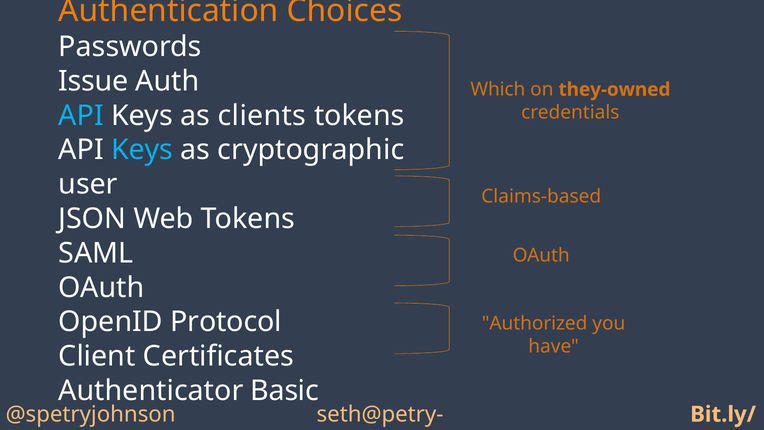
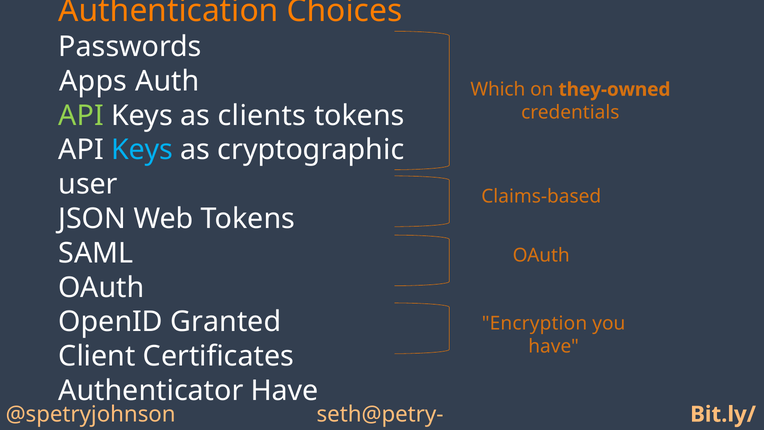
Issue: Issue -> Apps
API at (81, 115) colour: light blue -> light green
Protocol: Protocol -> Granted
Authorized: Authorized -> Encryption
Authenticator Basic: Basic -> Have
